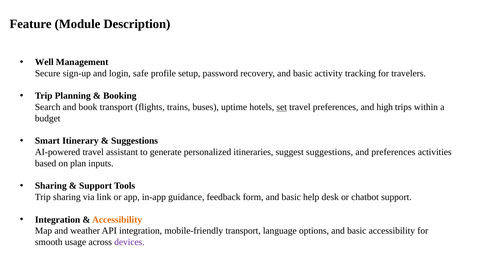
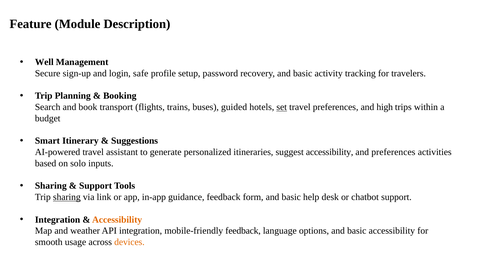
uptime: uptime -> guided
suggest suggestions: suggestions -> accessibility
plan: plan -> solo
sharing at (67, 197) underline: none -> present
mobile-friendly transport: transport -> feedback
devices colour: purple -> orange
